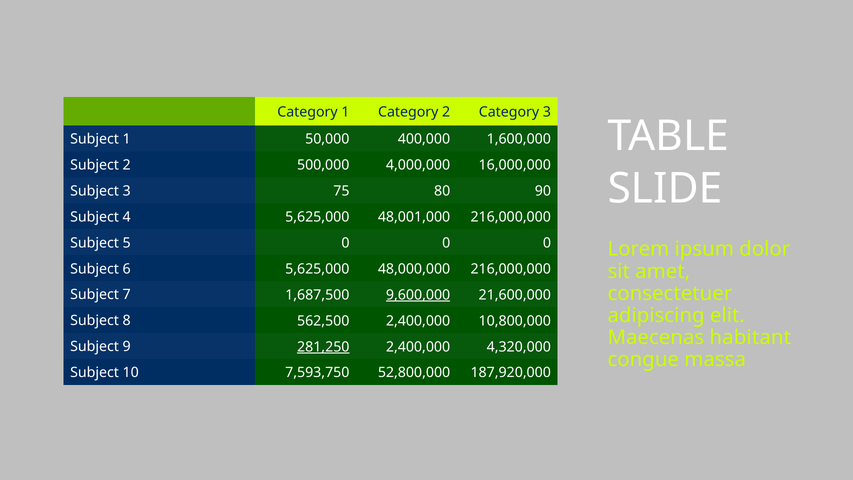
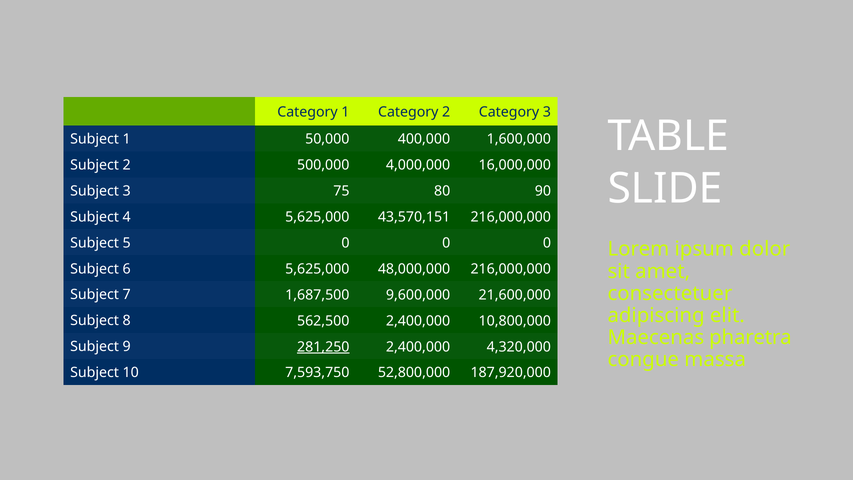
48,001,000: 48,001,000 -> 43,570,151
9,600,000 underline: present -> none
habitant: habitant -> pharetra
